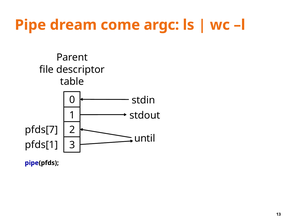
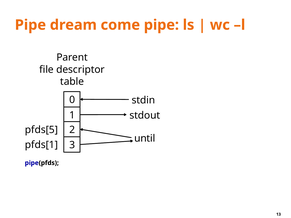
come argc: argc -> pipe
pfds[7: pfds[7 -> pfds[5
